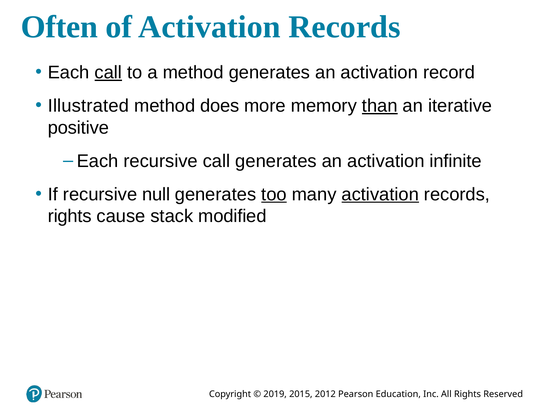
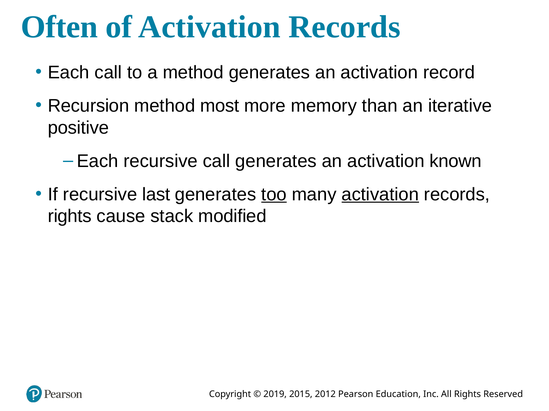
call at (108, 73) underline: present -> none
Illustrated: Illustrated -> Recursion
does: does -> most
than underline: present -> none
infinite: infinite -> known
null: null -> last
